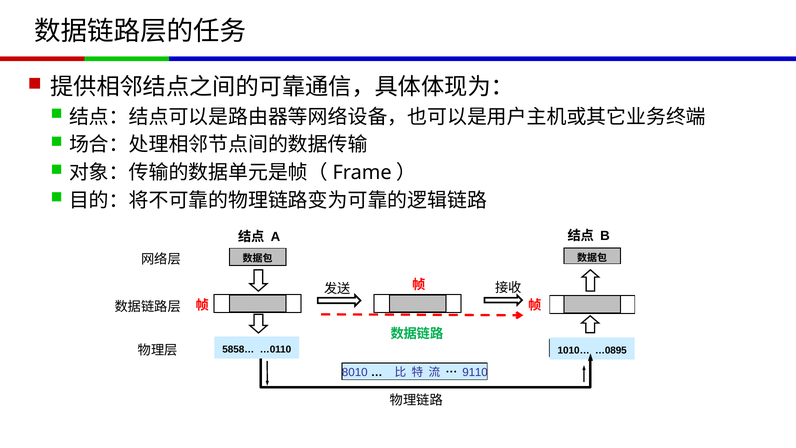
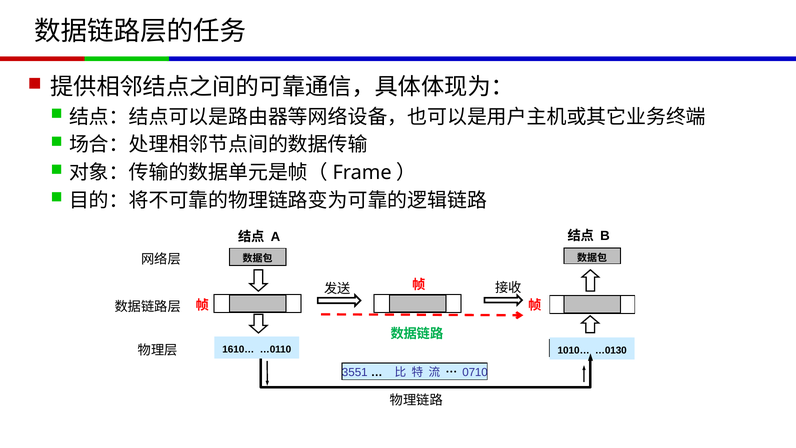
5858…: 5858… -> 1610…
…0895: …0895 -> …0130
8010: 8010 -> 3551
9110: 9110 -> 0710
